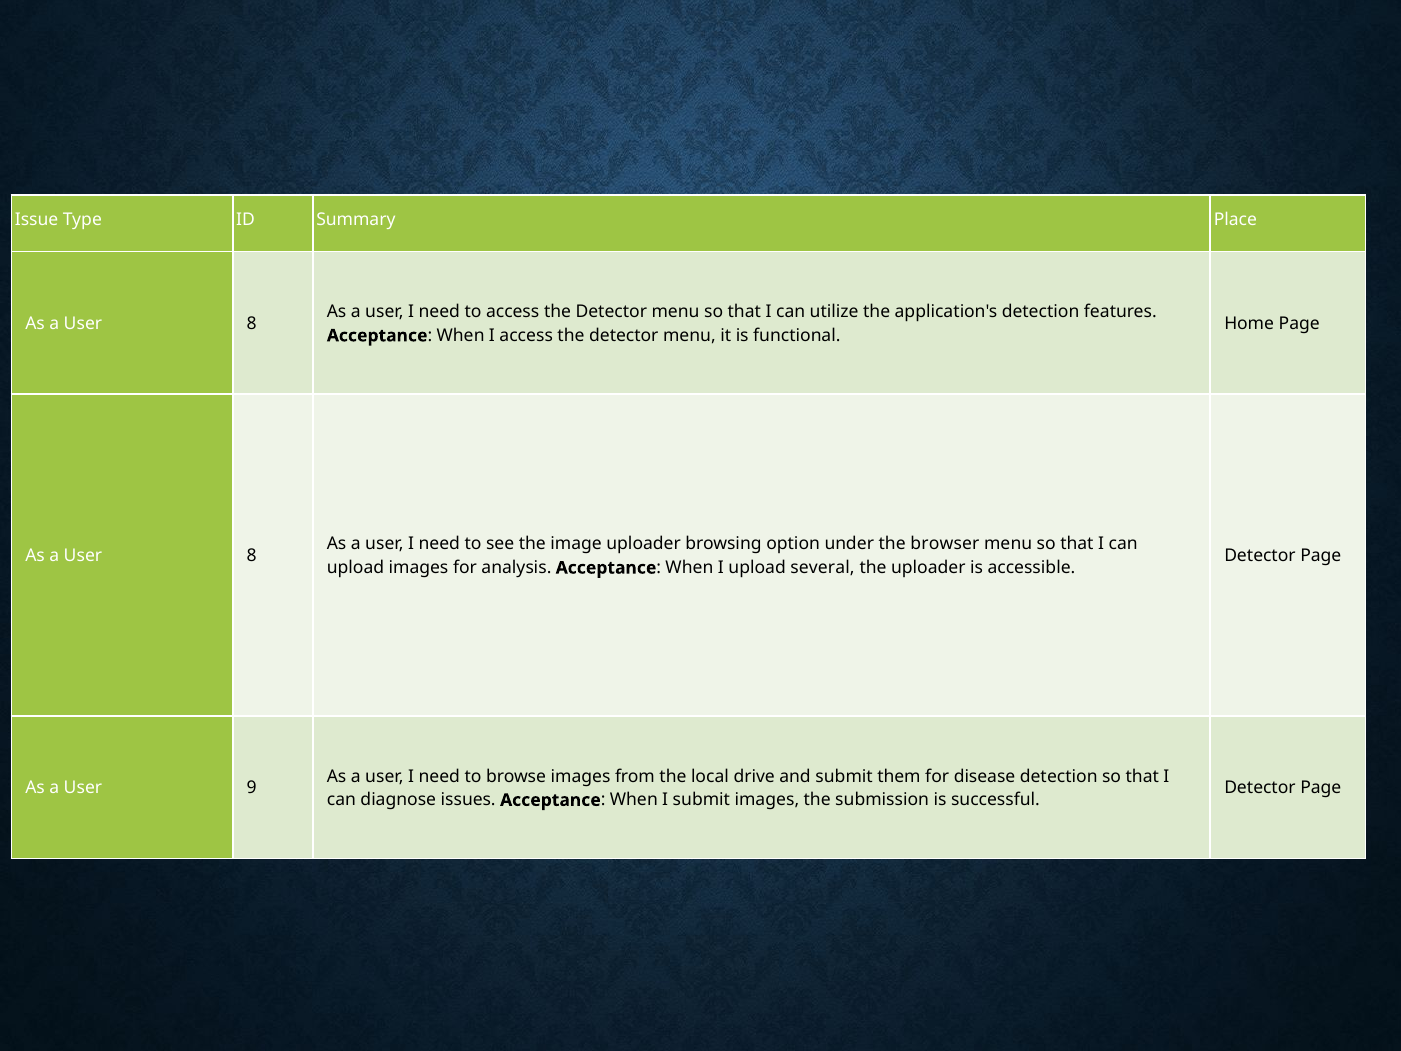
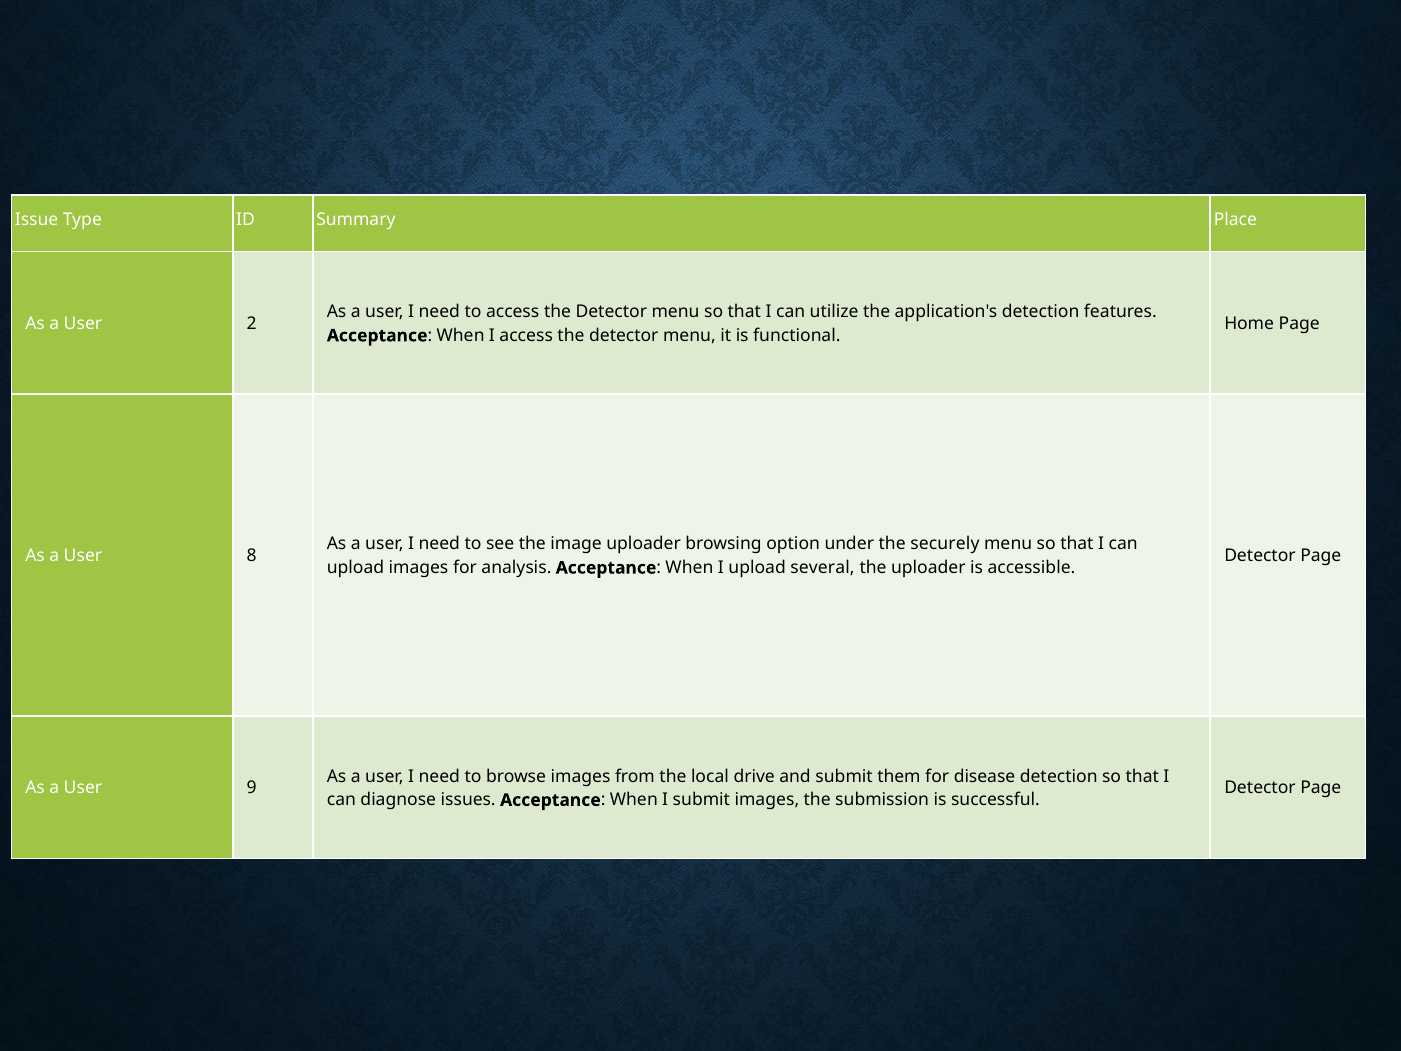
8 at (252, 324): 8 -> 2
browser: browser -> securely
